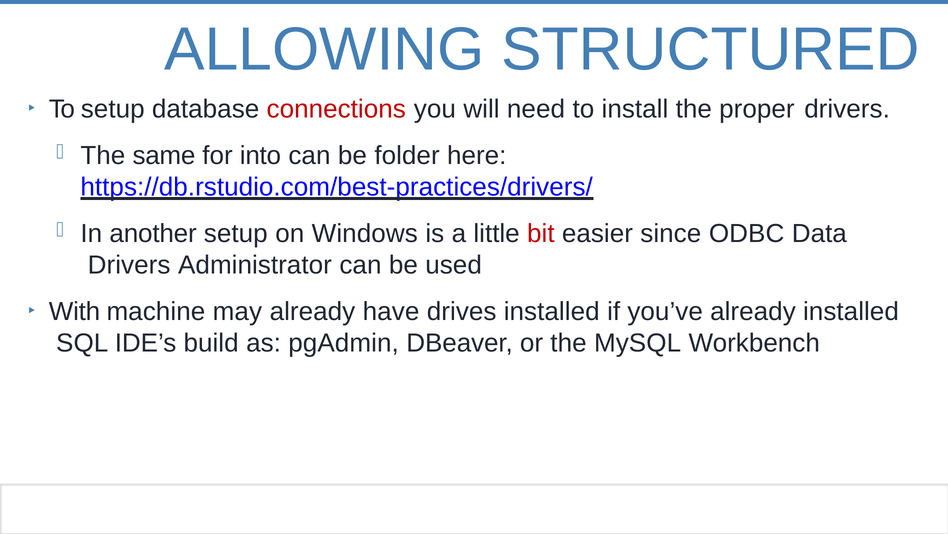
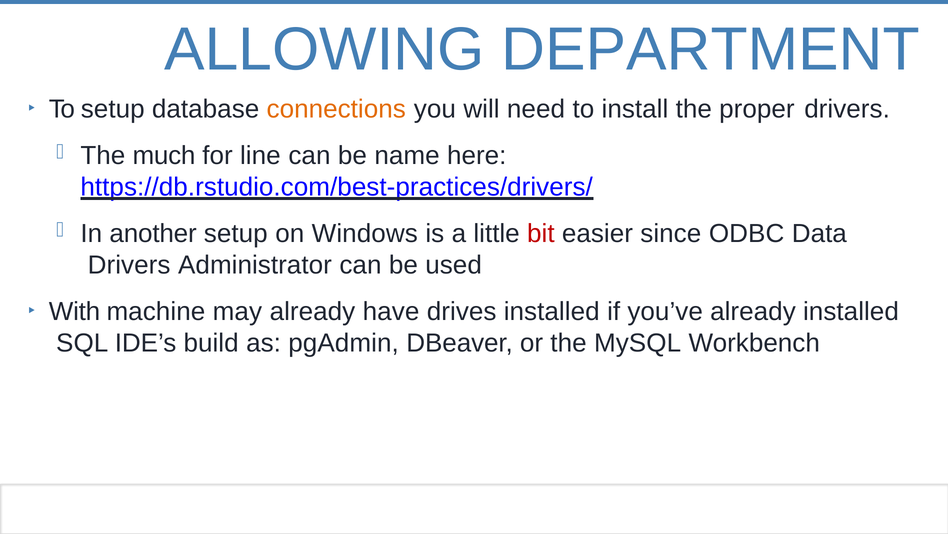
STRUCTURED: STRUCTURED -> DEPARTMENT
connections colour: red -> orange
same: same -> much
into: into -> line
folder: folder -> name
